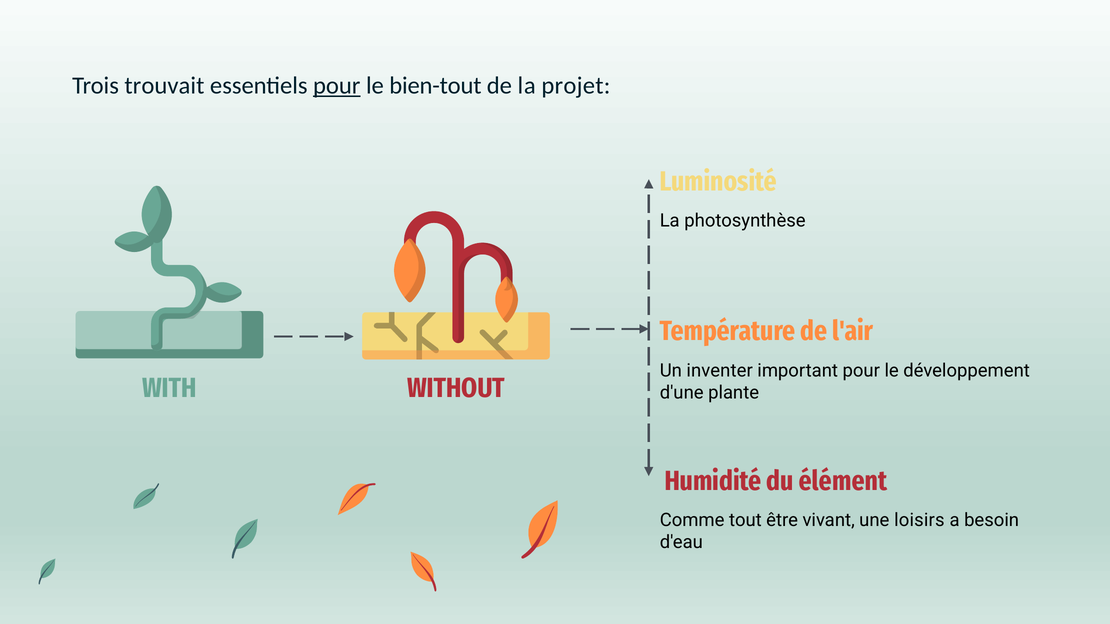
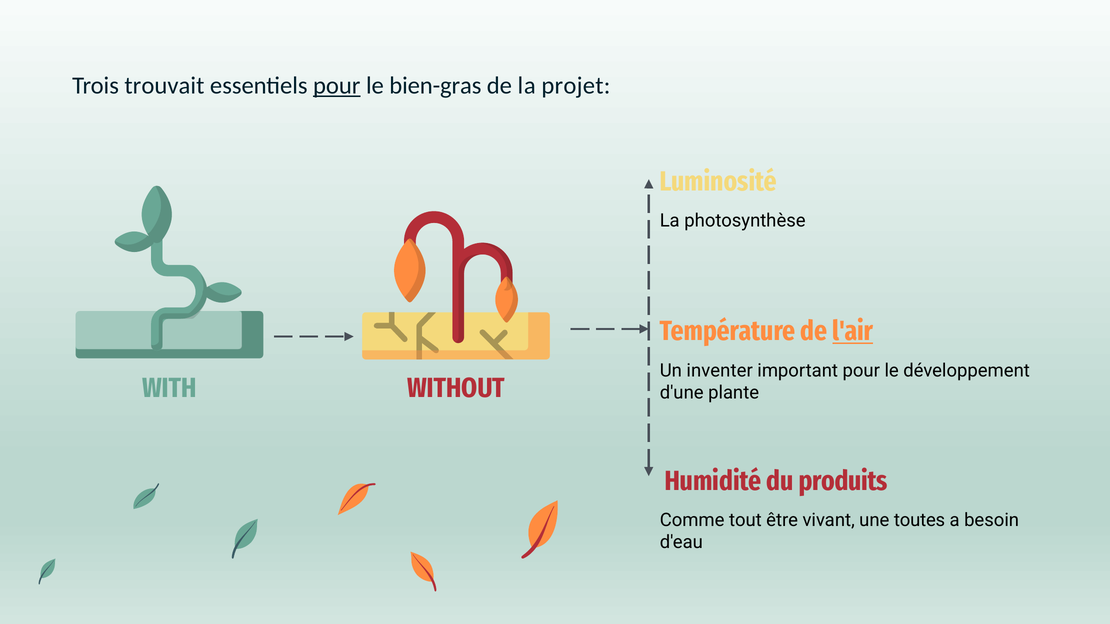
bien-tout: bien-tout -> bien-gras
l'air underline: none -> present
élément: élément -> produits
loisirs: loisirs -> toutes
